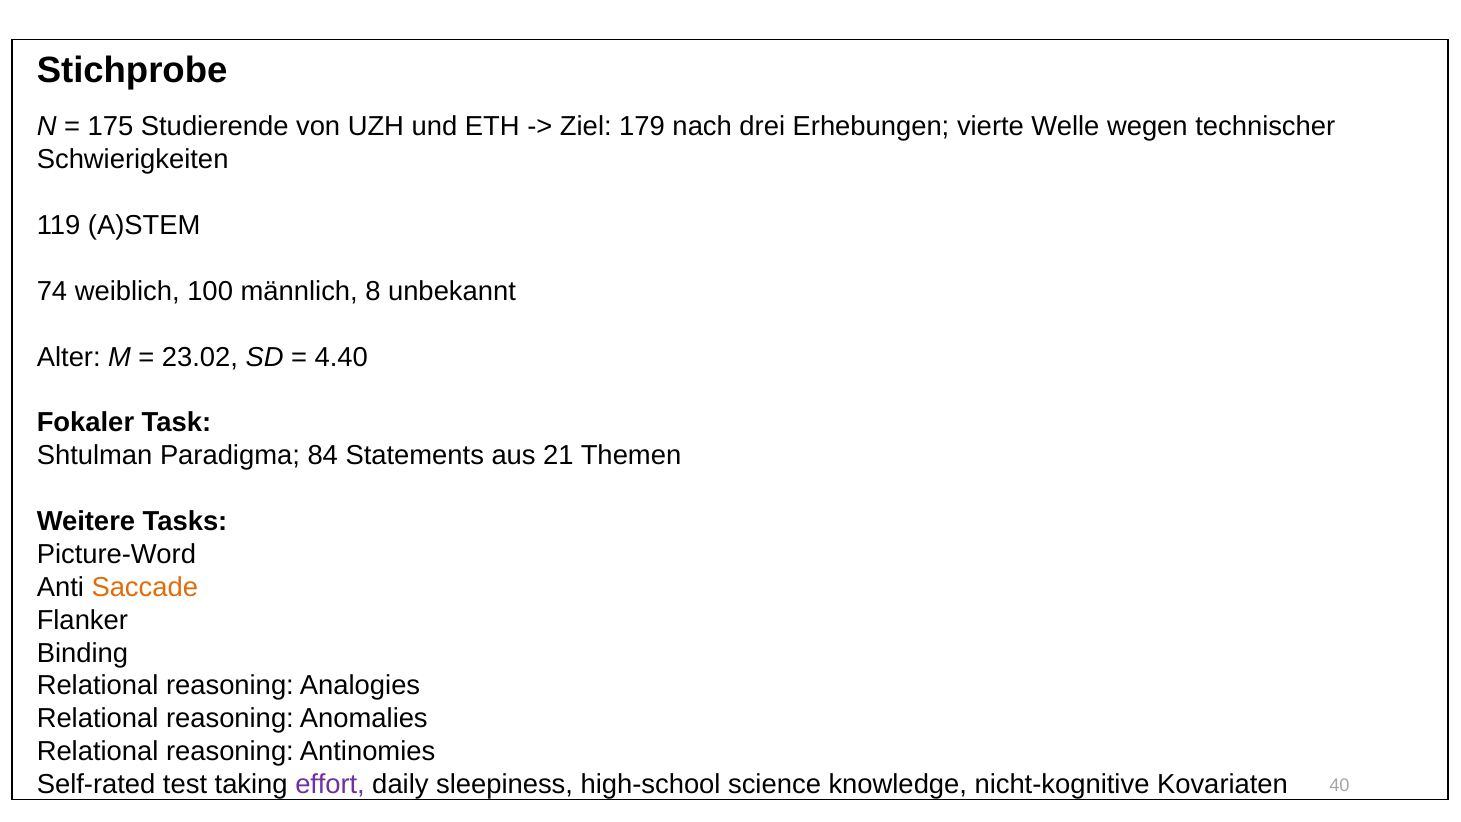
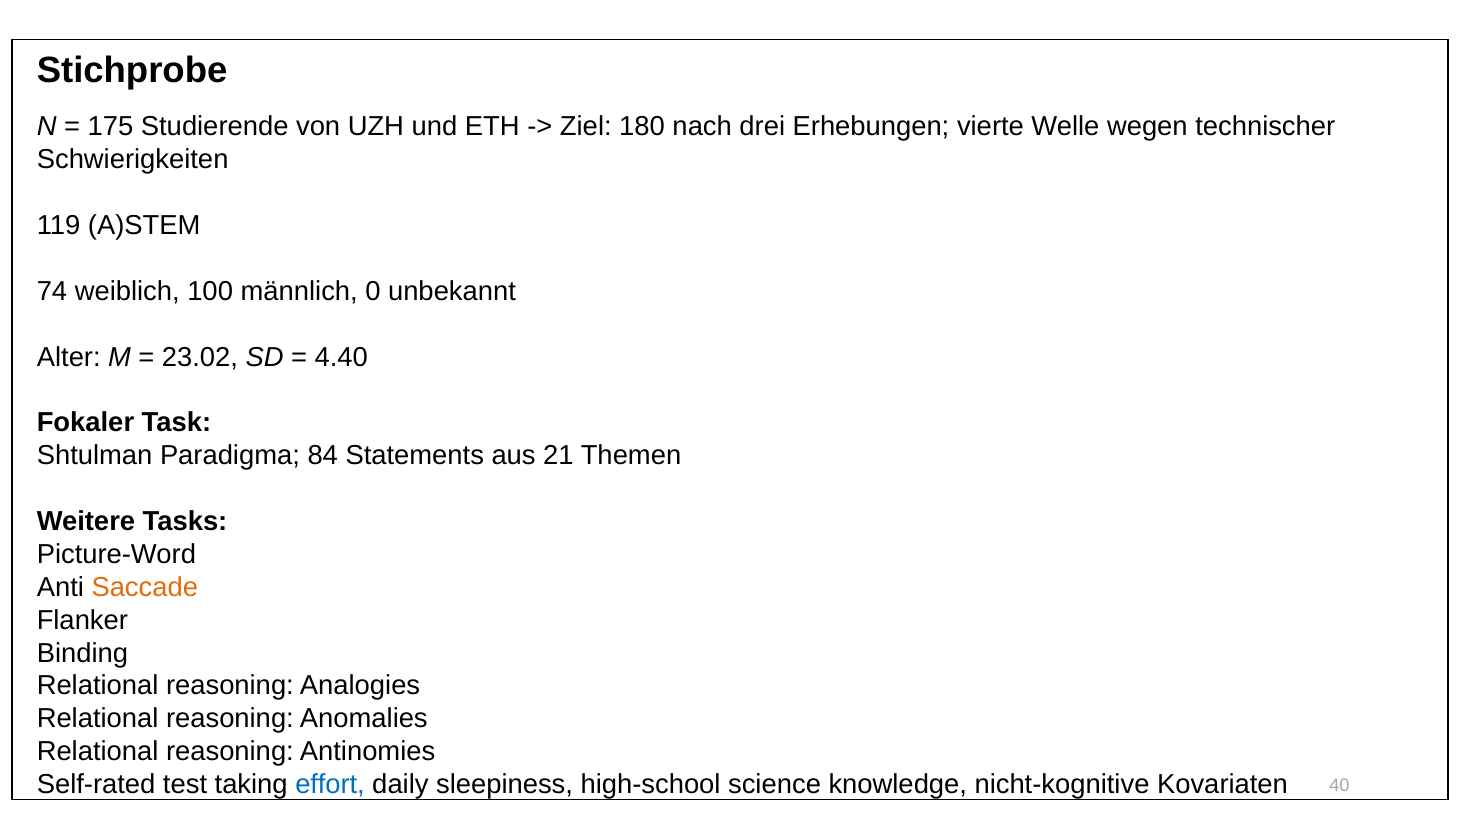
179: 179 -> 180
8: 8 -> 0
effort colour: purple -> blue
